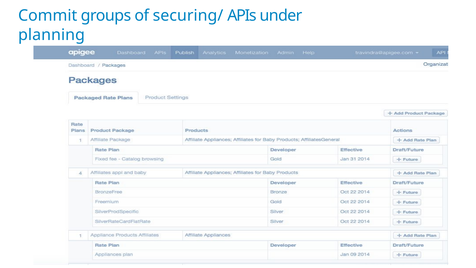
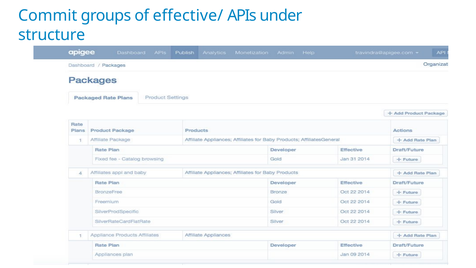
securing/: securing/ -> effective/
planning: planning -> structure
